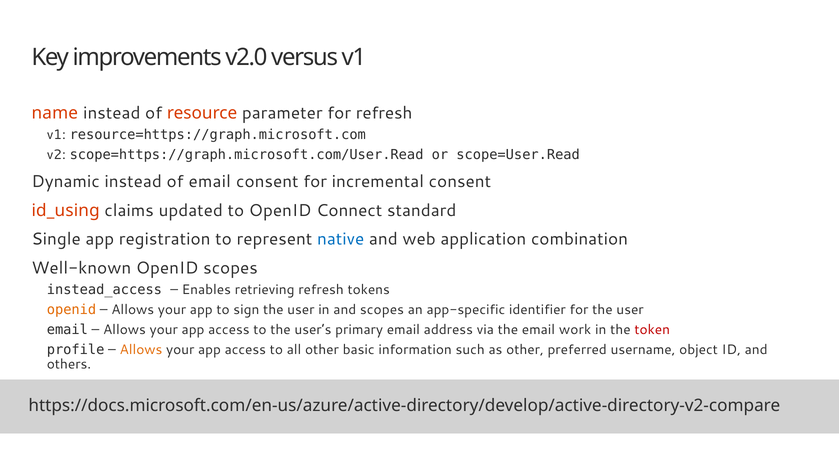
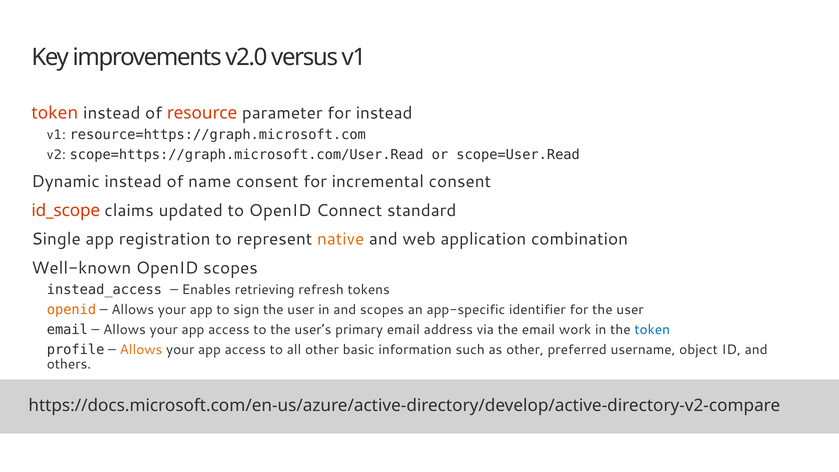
name at (55, 113): name -> token
for refresh: refresh -> instead
of email: email -> name
id_using: id_using -> id_scope
native colour: blue -> orange
token at (652, 330) colour: red -> blue
